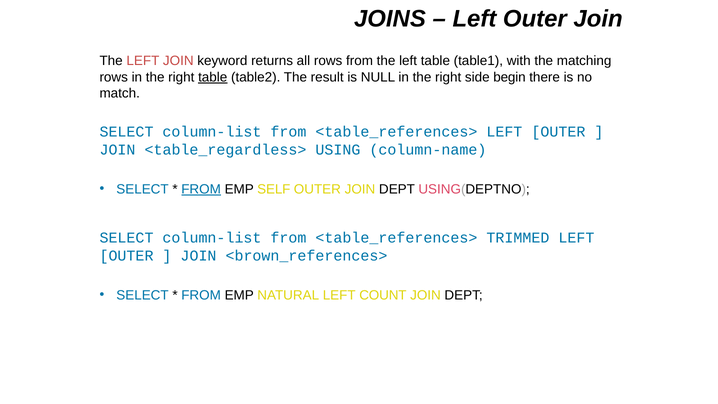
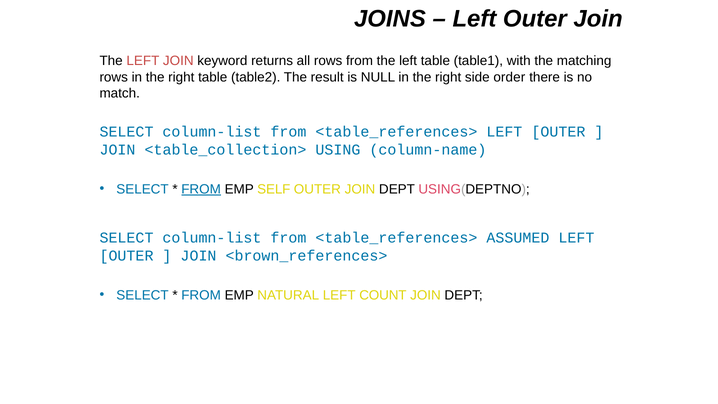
table at (213, 77) underline: present -> none
begin: begin -> order
<table_regardless>: <table_regardless> -> <table_collection>
TRIMMED: TRIMMED -> ASSUMED
